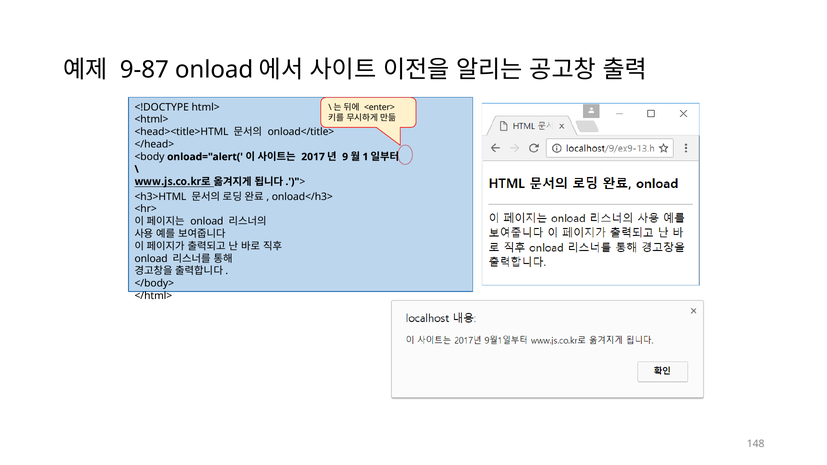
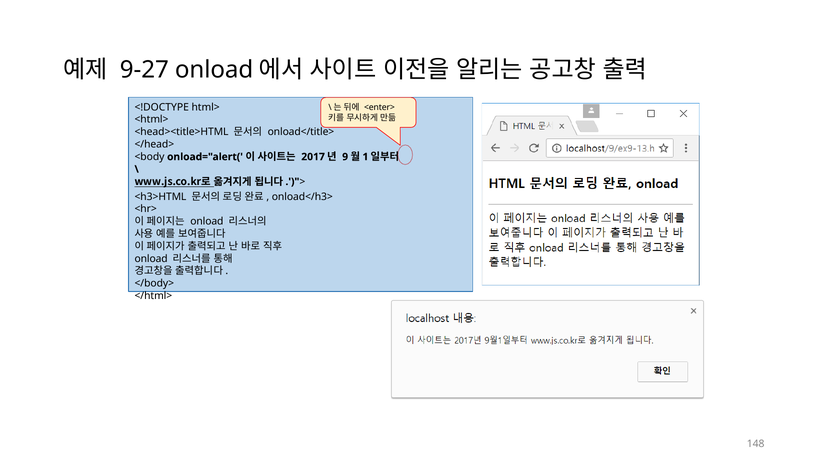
9-87: 9-87 -> 9-27
